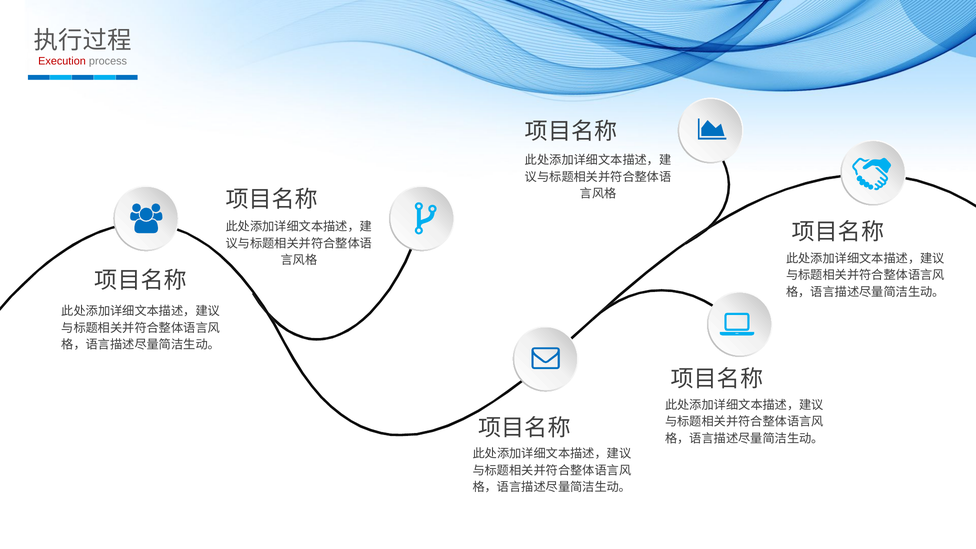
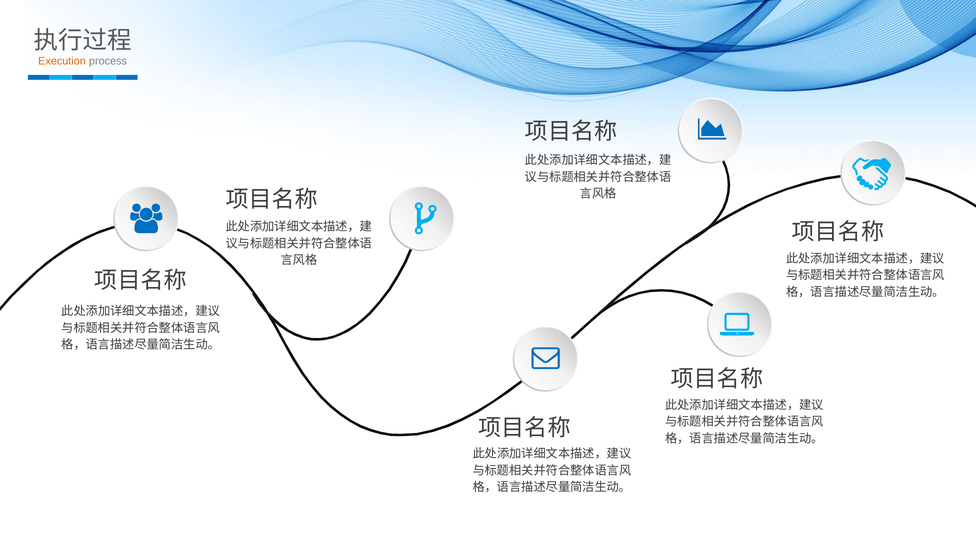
Execution colour: red -> orange
